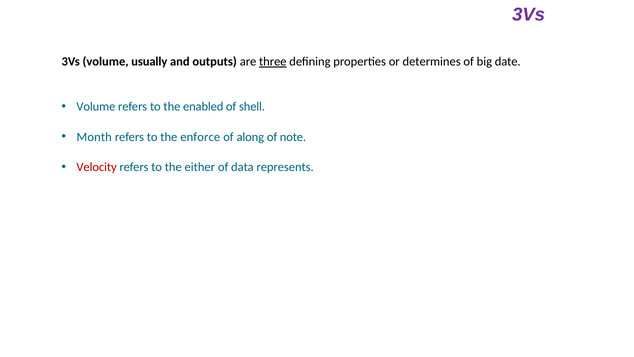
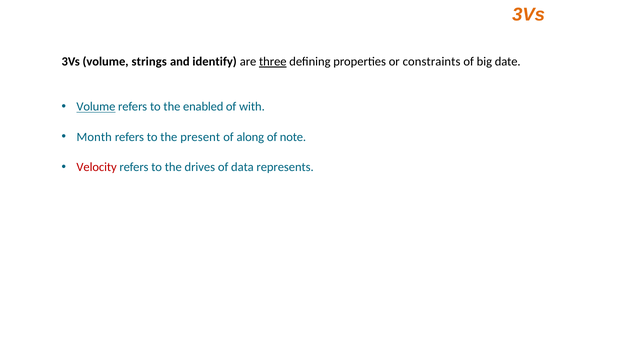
3Vs at (529, 15) colour: purple -> orange
usually: usually -> strings
outputs: outputs -> identify
determines: determines -> constraints
Volume at (96, 107) underline: none -> present
shell: shell -> with
enforce: enforce -> present
either: either -> drives
